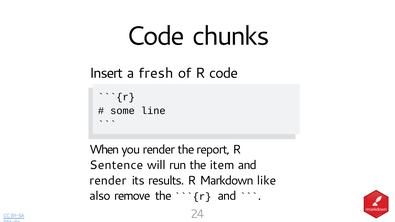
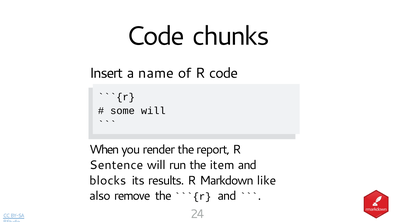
fresh: fresh -> name
some line: line -> will
render at (108, 181): render -> blocks
